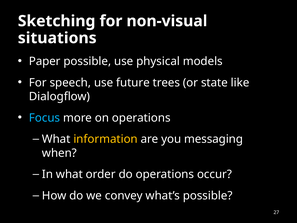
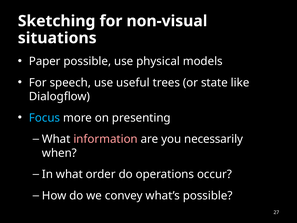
future: future -> useful
on operations: operations -> presenting
information colour: yellow -> pink
messaging: messaging -> necessarily
